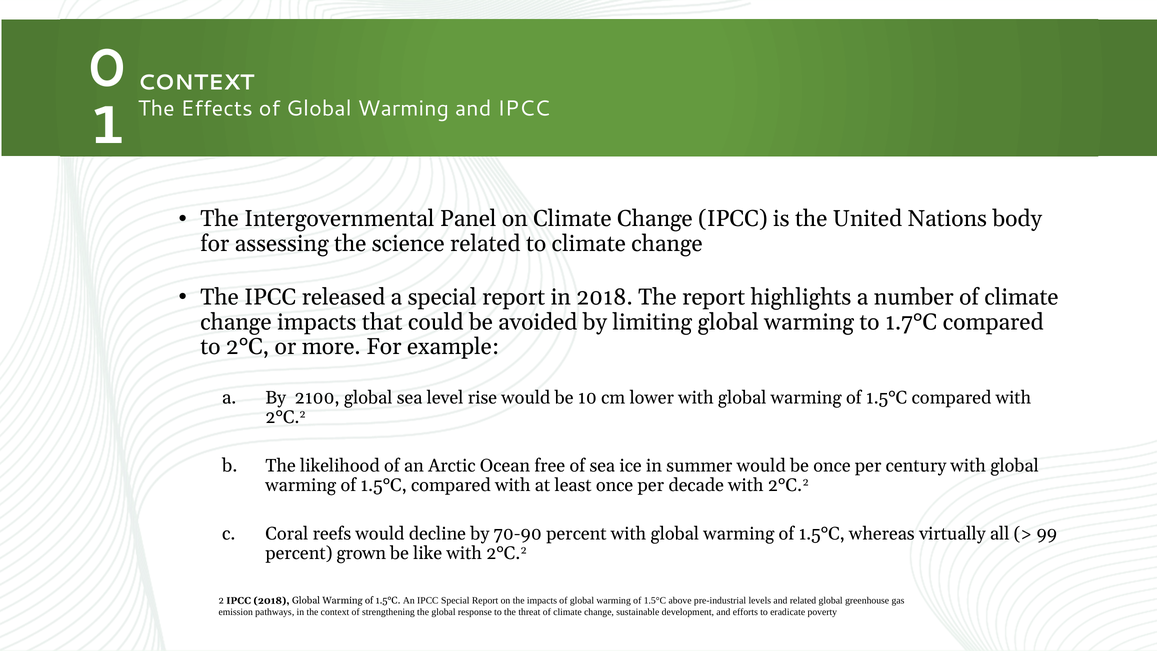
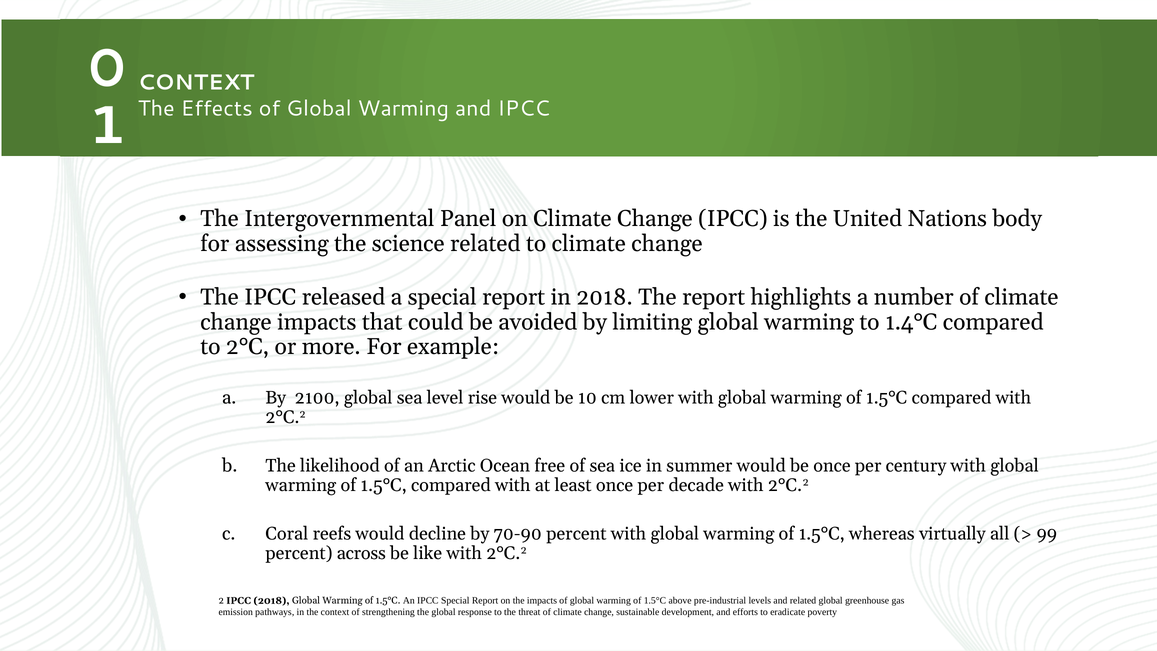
1.7°C: 1.7°C -> 1.4°C
grown: grown -> across
